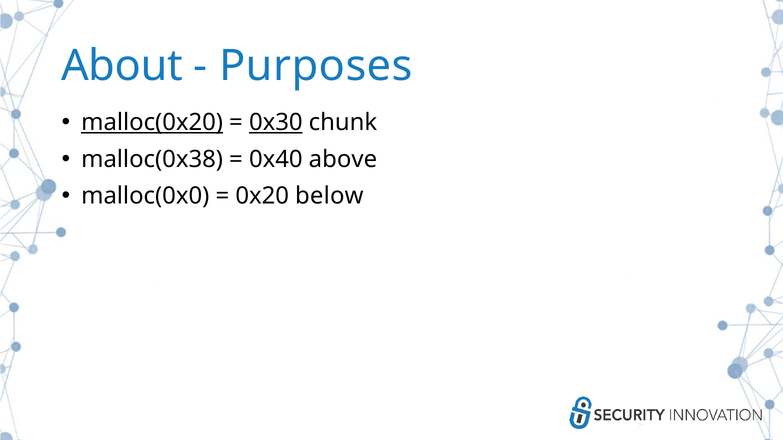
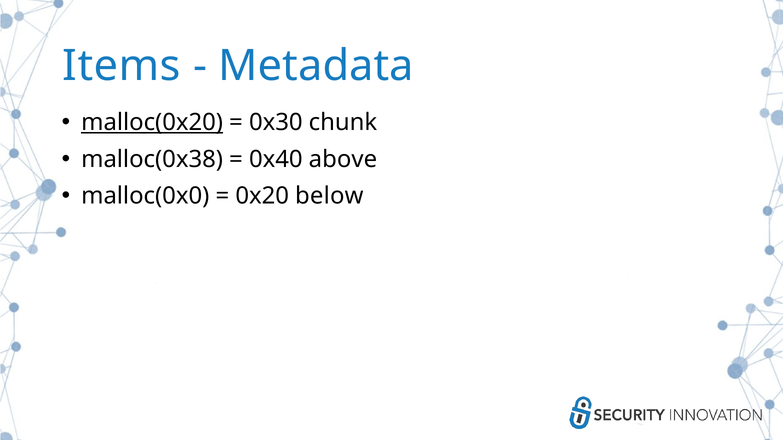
About: About -> Items
Purposes: Purposes -> Metadata
0x30 underline: present -> none
